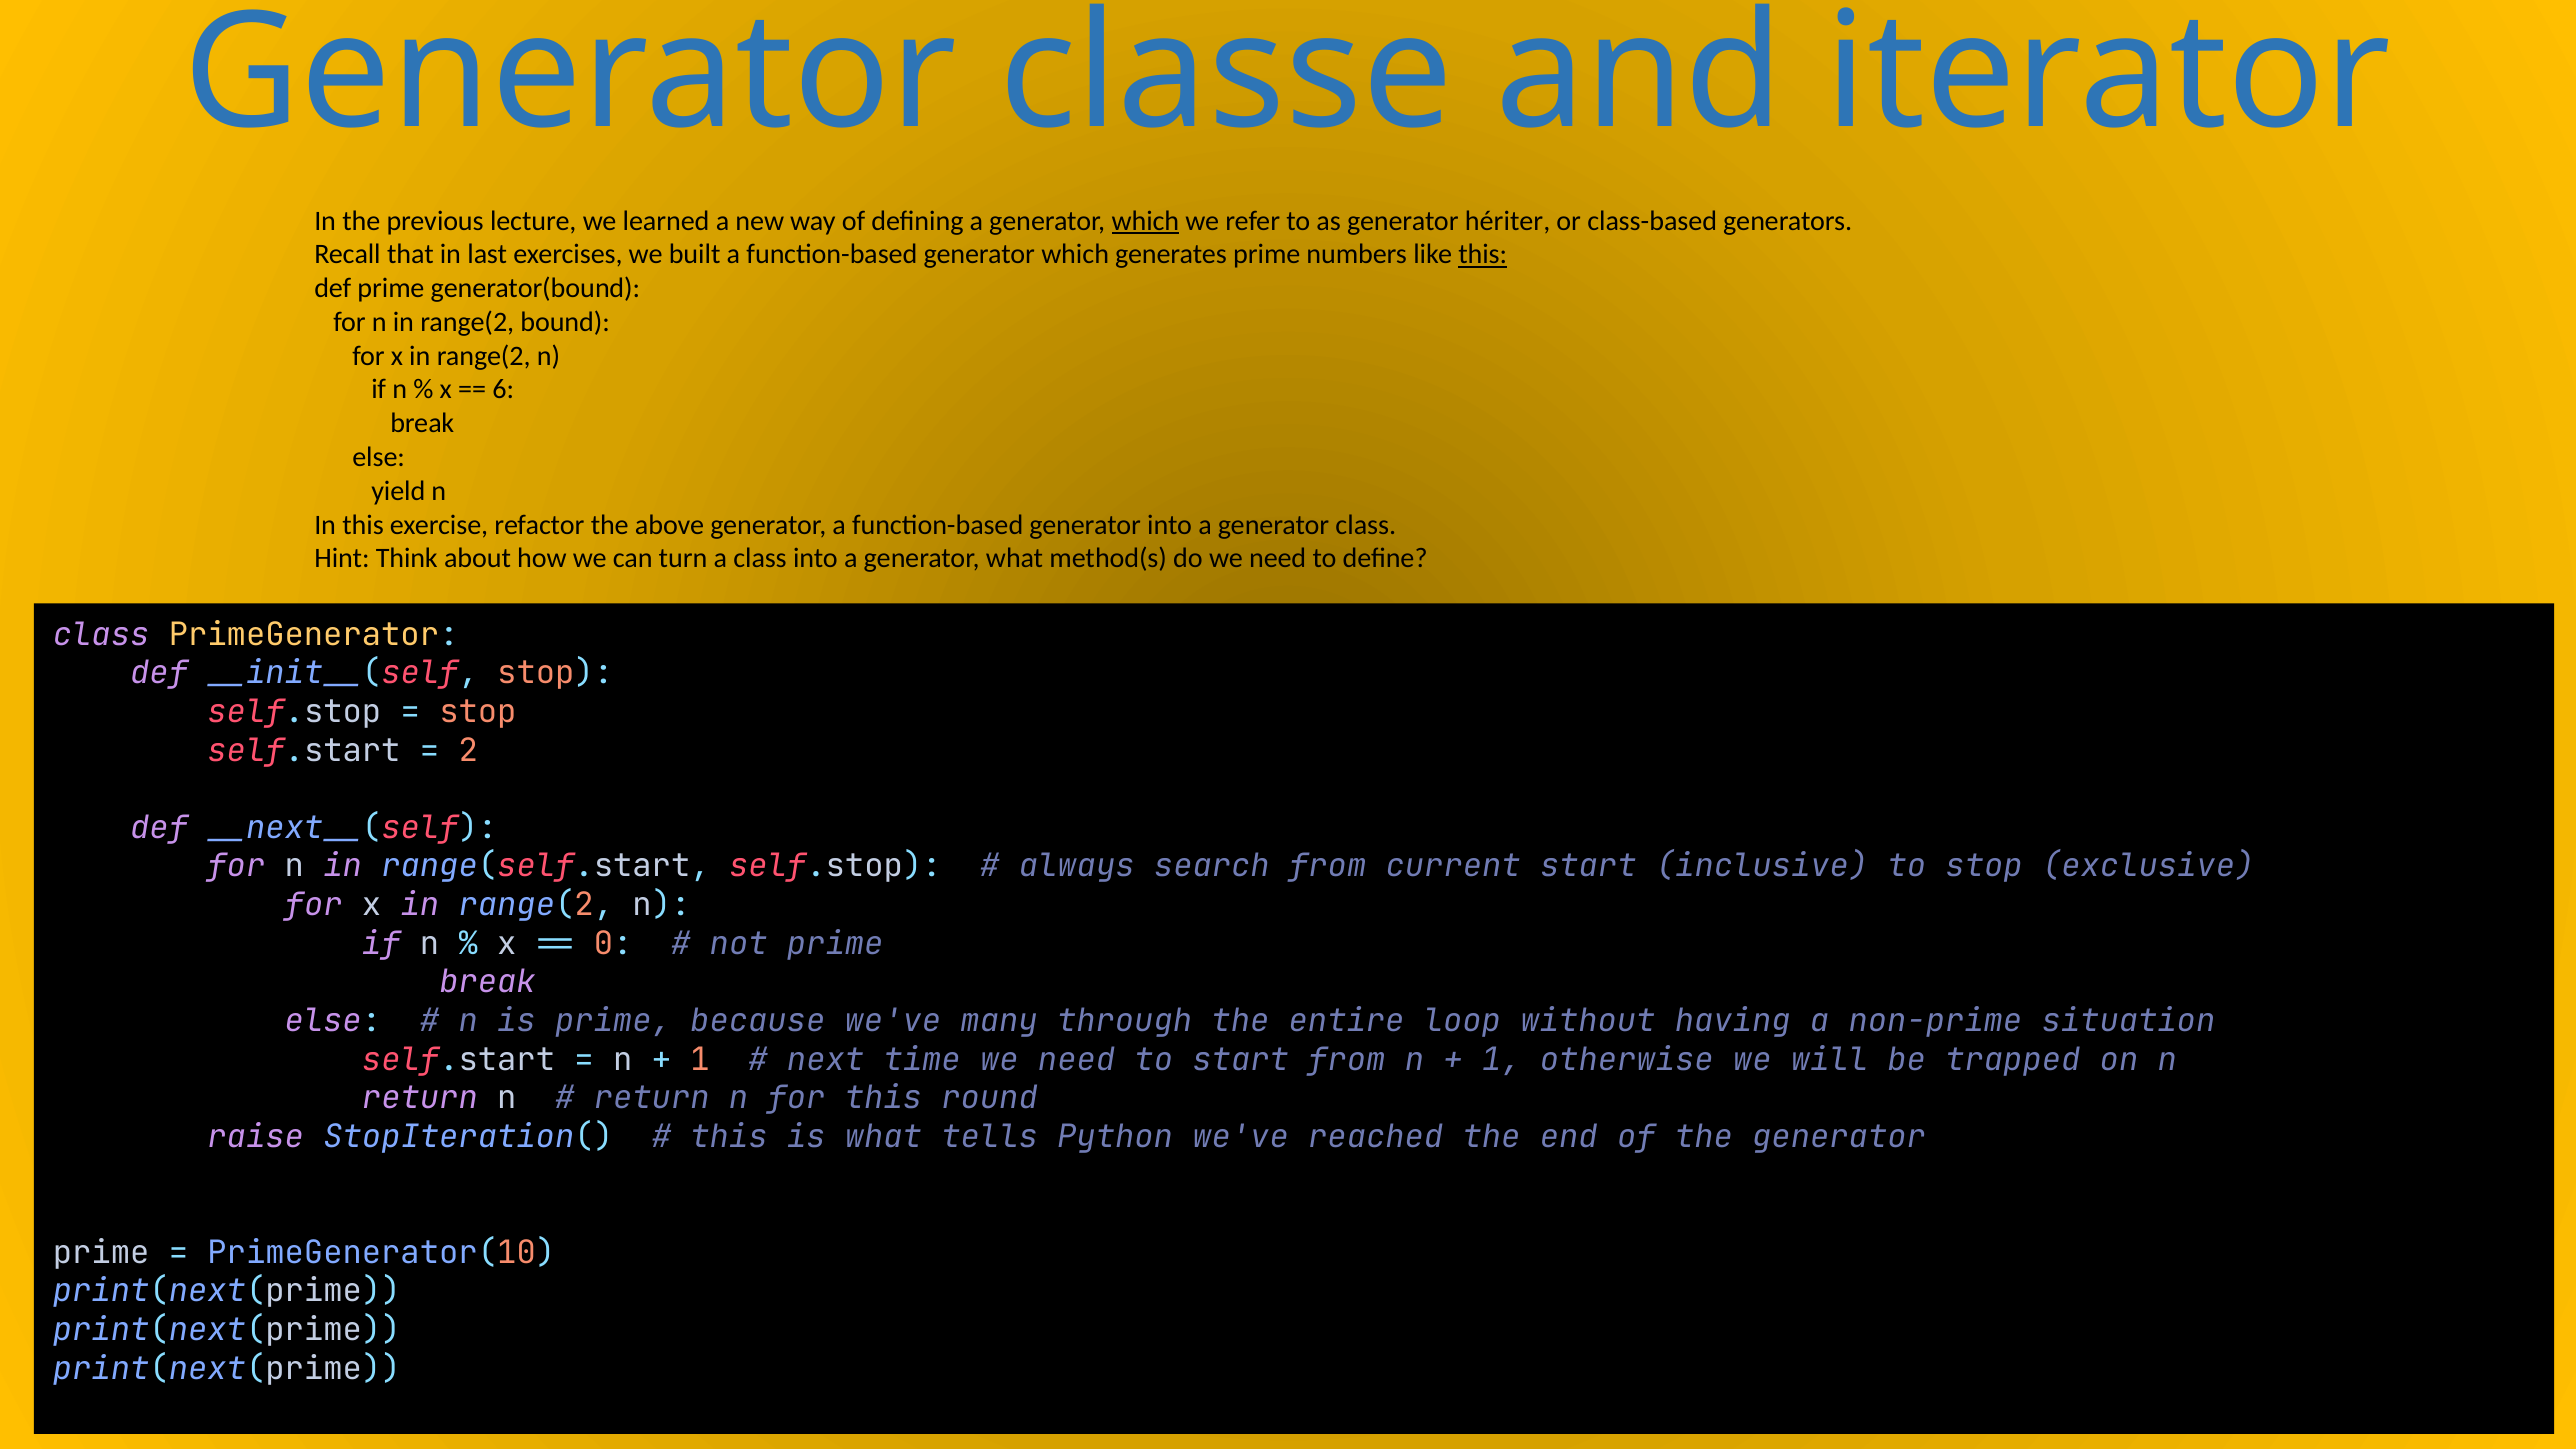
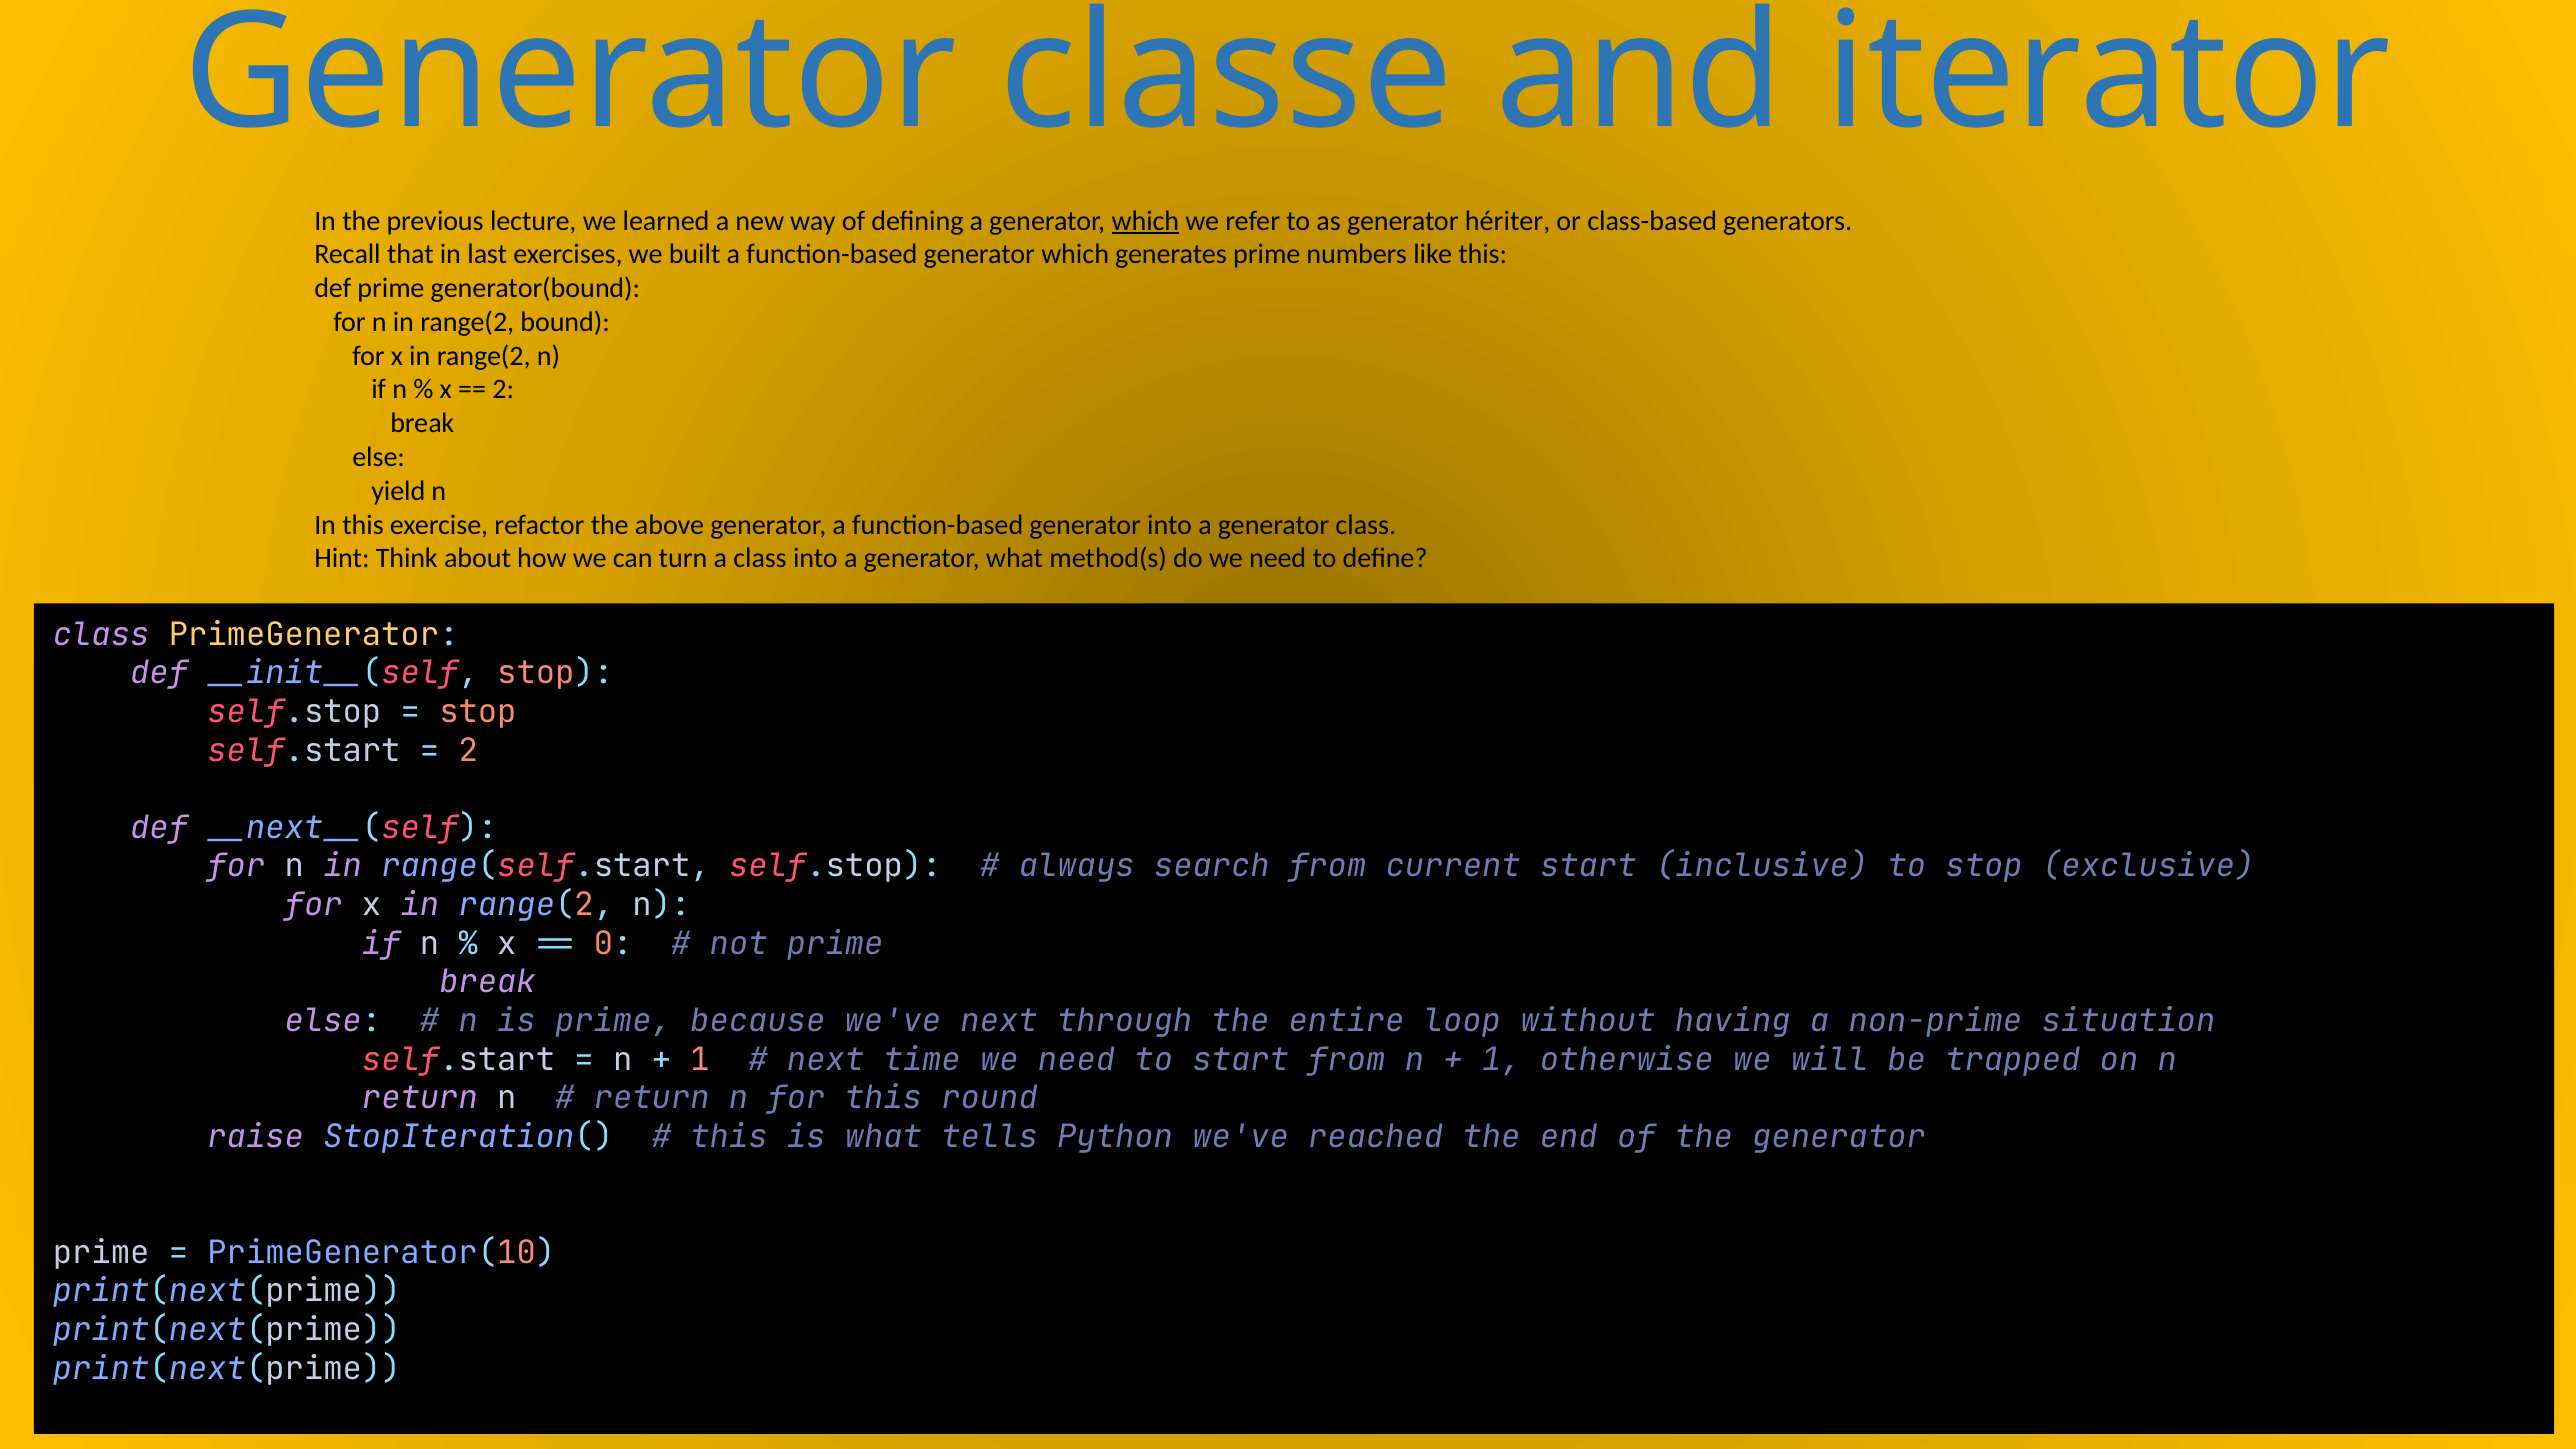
this at (1483, 255) underline: present -> none
6 at (503, 390): 6 -> 2
we've many: many -> next
